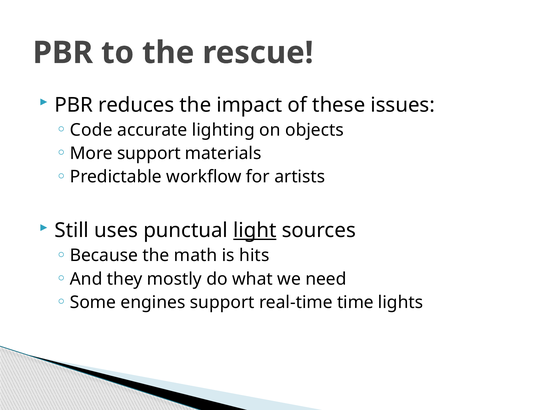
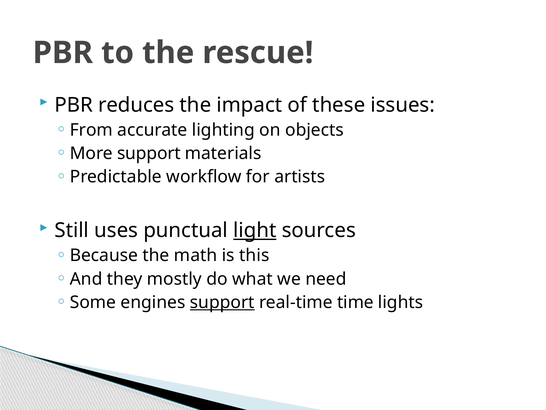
Code: Code -> From
hits: hits -> this
support at (222, 302) underline: none -> present
